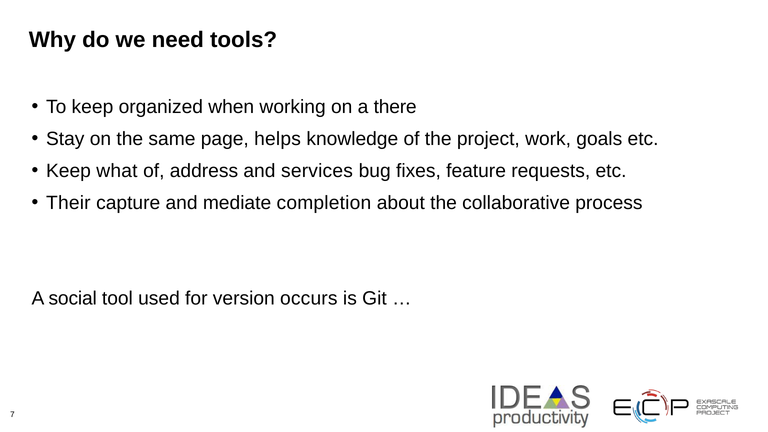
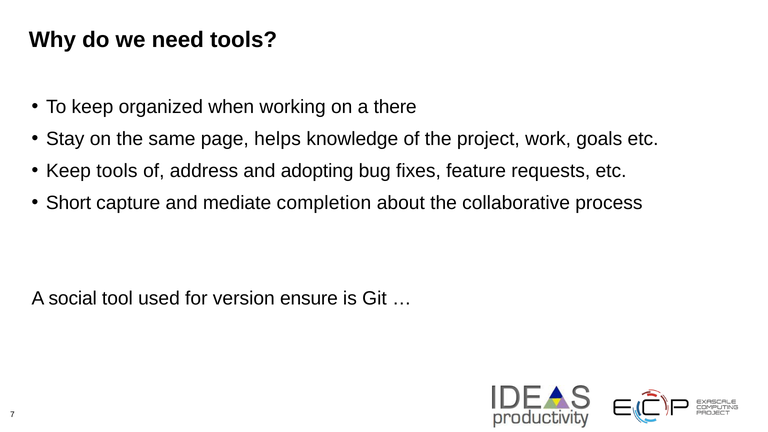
Keep what: what -> tools
services: services -> adopting
Their: Their -> Short
occurs: occurs -> ensure
